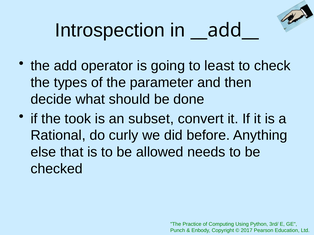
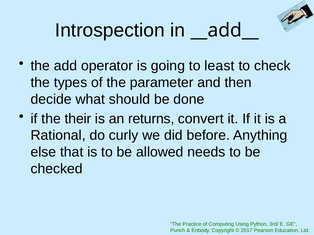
took: took -> their
subset: subset -> returns
